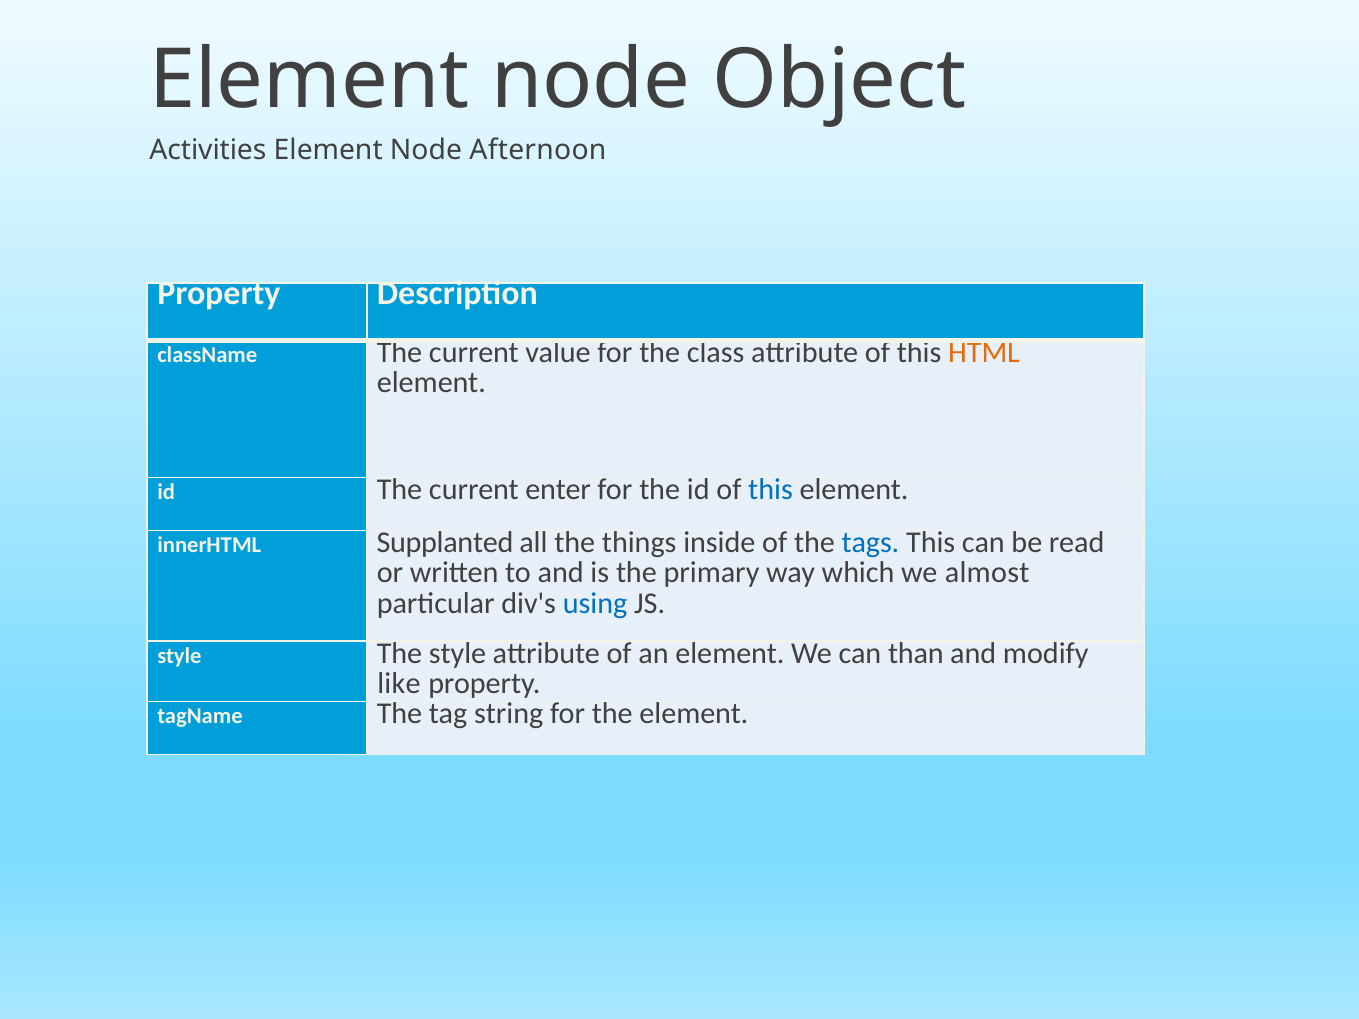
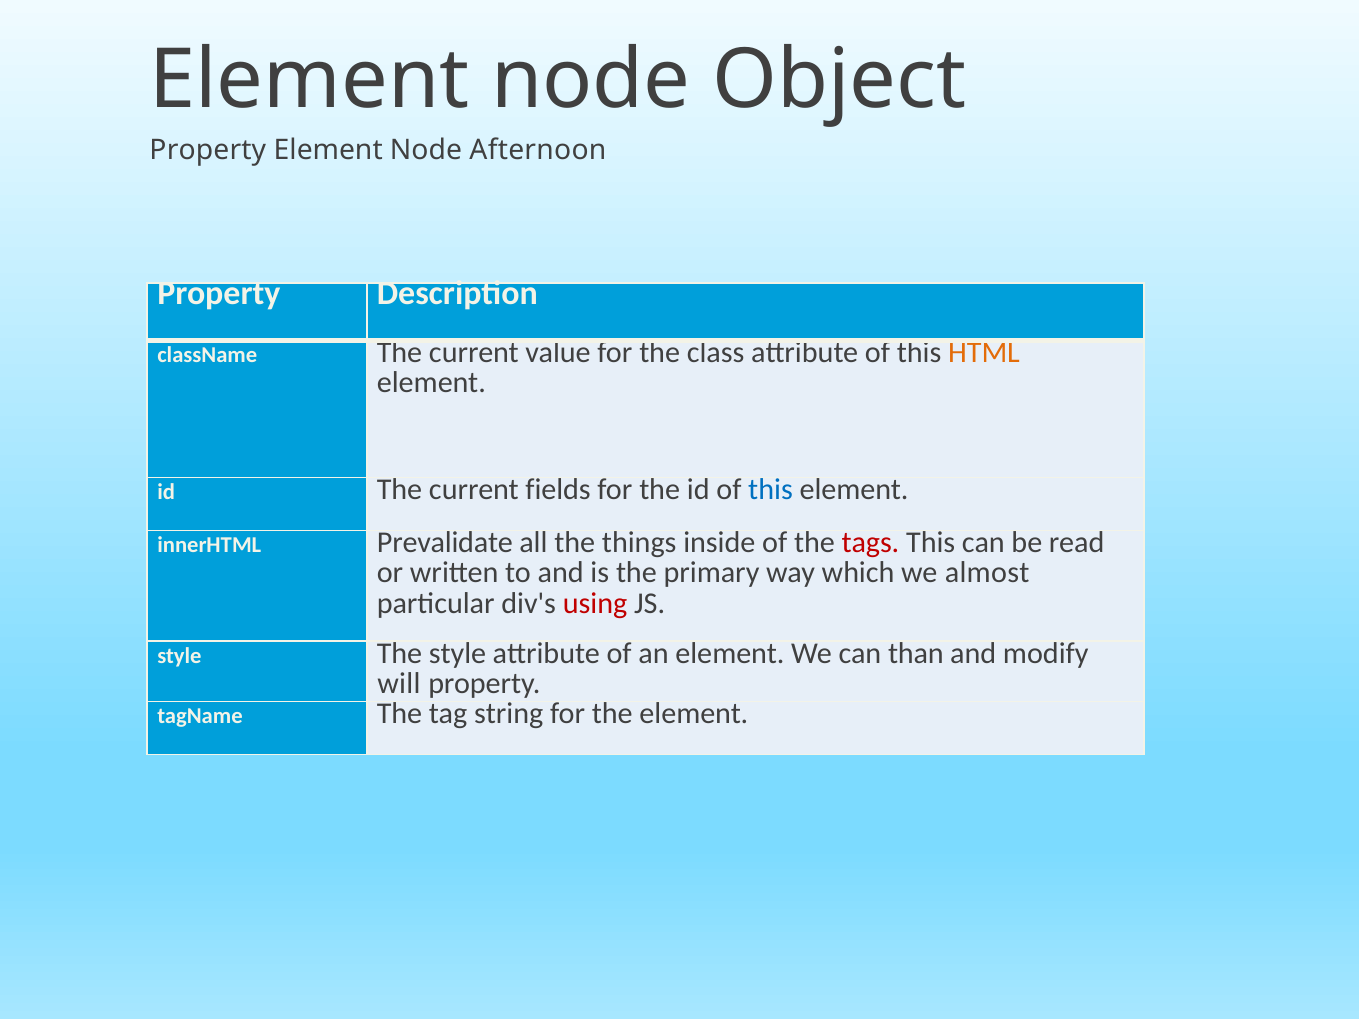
Activities at (208, 150): Activities -> Property
enter: enter -> fields
Supplanted: Supplanted -> Prevalidate
tags colour: blue -> red
using colour: blue -> red
like: like -> will
